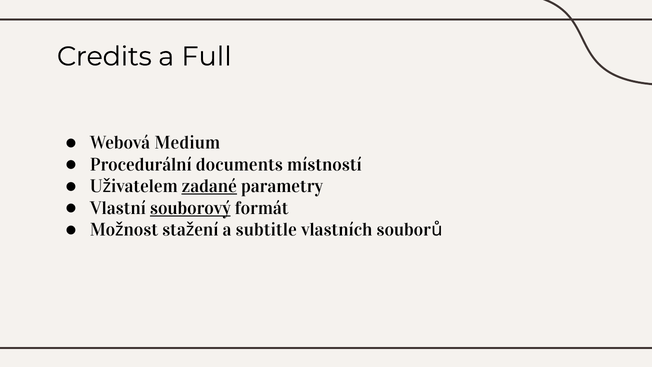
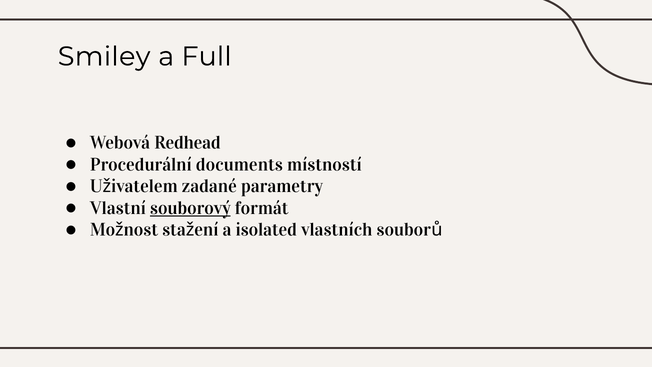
Credits: Credits -> Smiley
Medium: Medium -> Redhead
zadané underline: present -> none
subtitle: subtitle -> isolated
